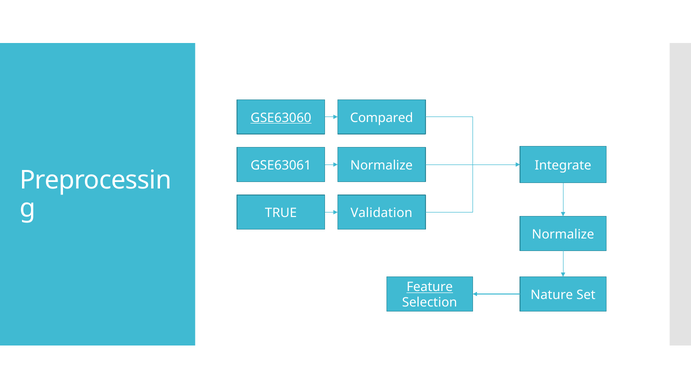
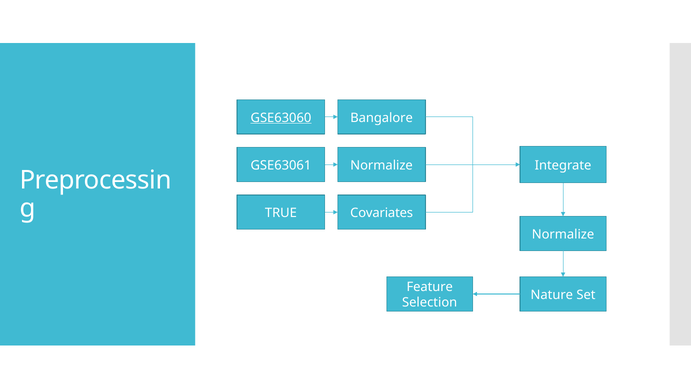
Compared: Compared -> Bangalore
Validation: Validation -> Covariates
Feature underline: present -> none
